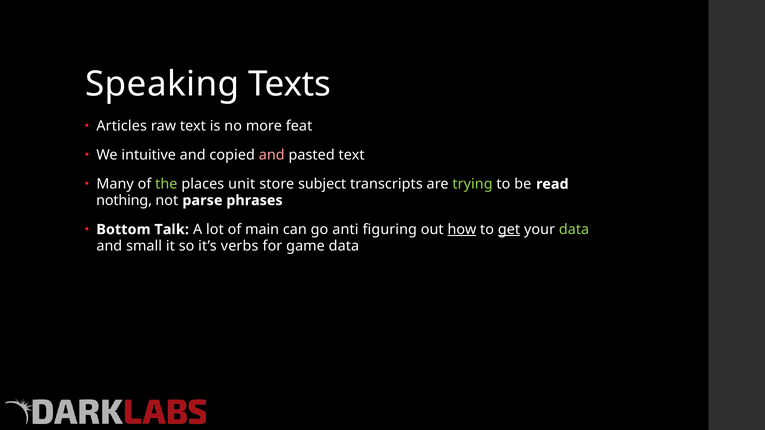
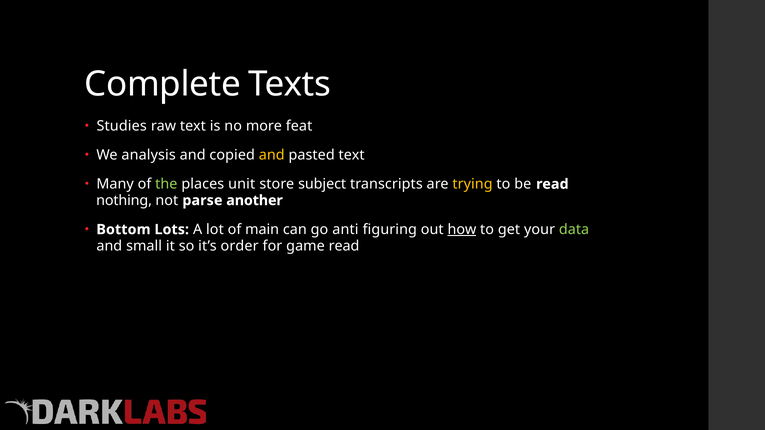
Speaking: Speaking -> Complete
Articles: Articles -> Studies
intuitive: intuitive -> analysis
and at (272, 155) colour: pink -> yellow
trying colour: light green -> yellow
phrases: phrases -> another
Talk: Talk -> Lots
get underline: present -> none
verbs: verbs -> order
game data: data -> read
